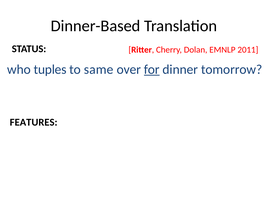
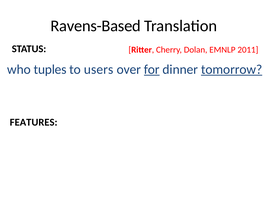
Dinner-Based: Dinner-Based -> Ravens-Based
same: same -> users
tomorrow underline: none -> present
